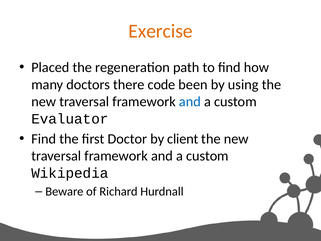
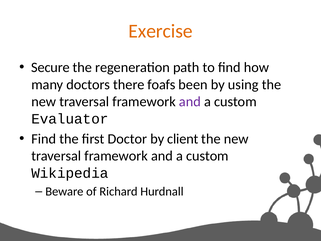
Placed: Placed -> Secure
code: code -> foafs
and at (190, 102) colour: blue -> purple
